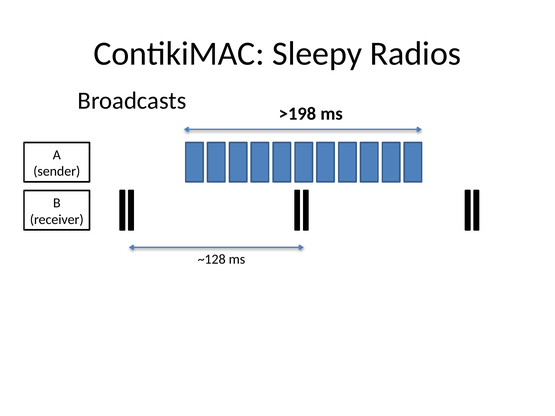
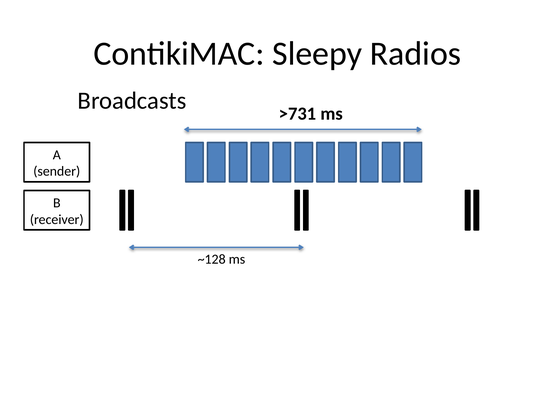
>198: >198 -> >731
